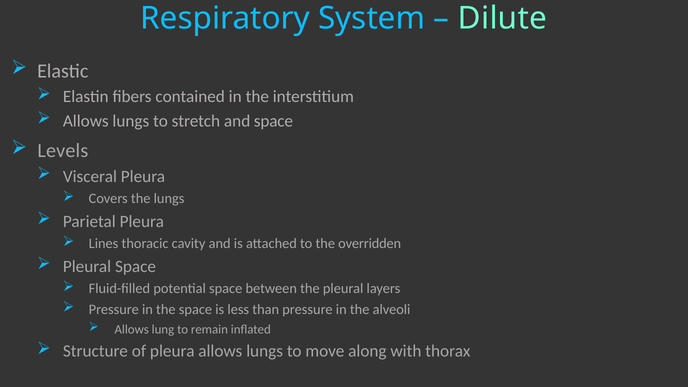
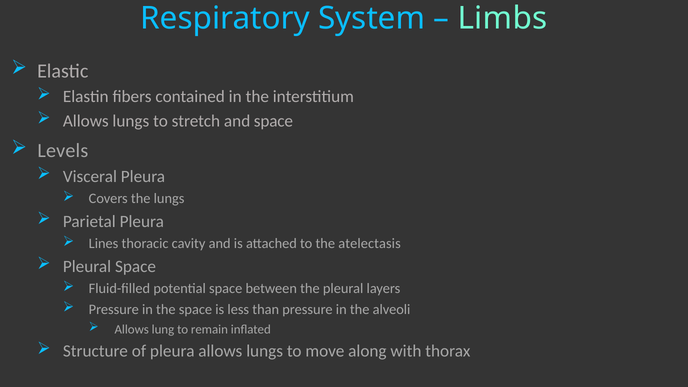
Dilute: Dilute -> Limbs
overridden: overridden -> atelectasis
